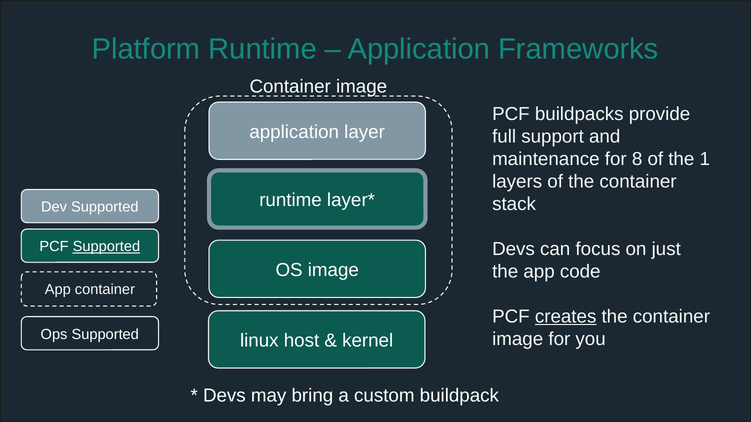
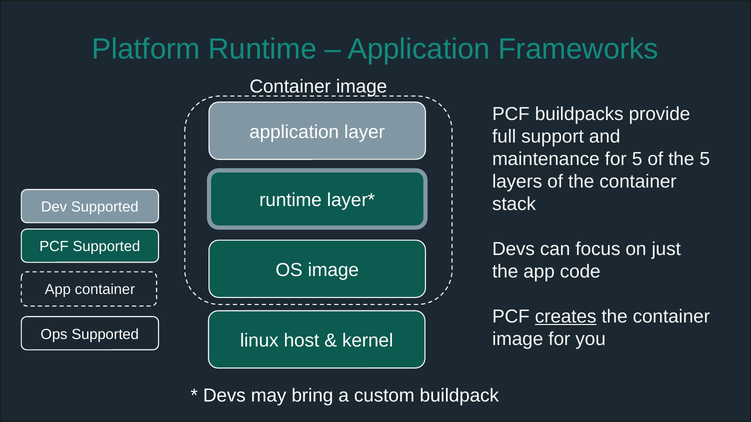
for 8: 8 -> 5
the 1: 1 -> 5
Supported at (106, 247) underline: present -> none
